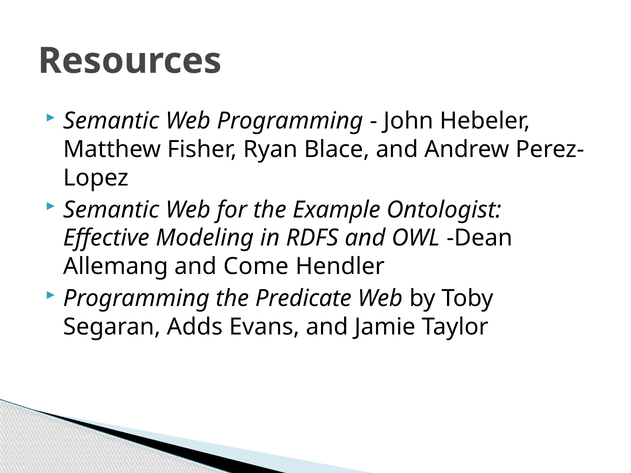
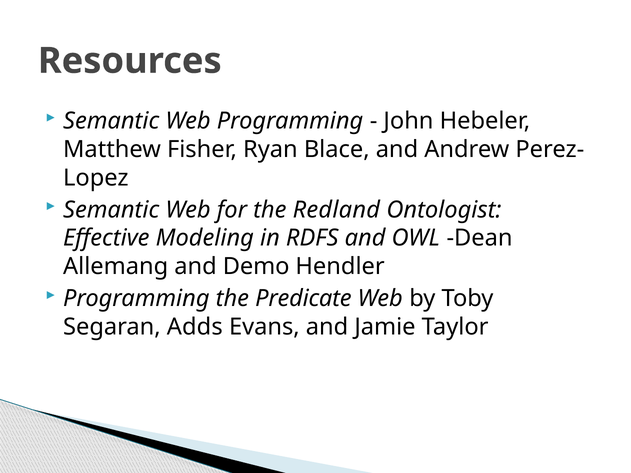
Example: Example -> Redland
Come: Come -> Demo
